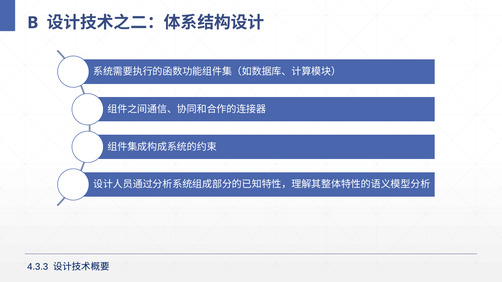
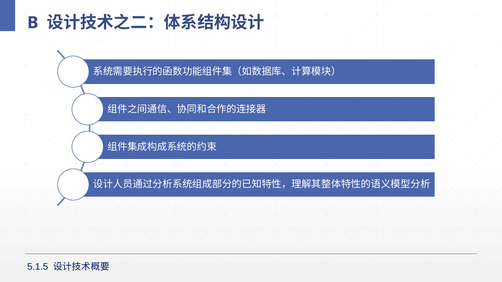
4.3.3: 4.3.3 -> 5.1.5
